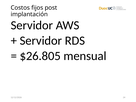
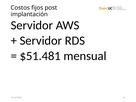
$26.805: $26.805 -> $51.481
